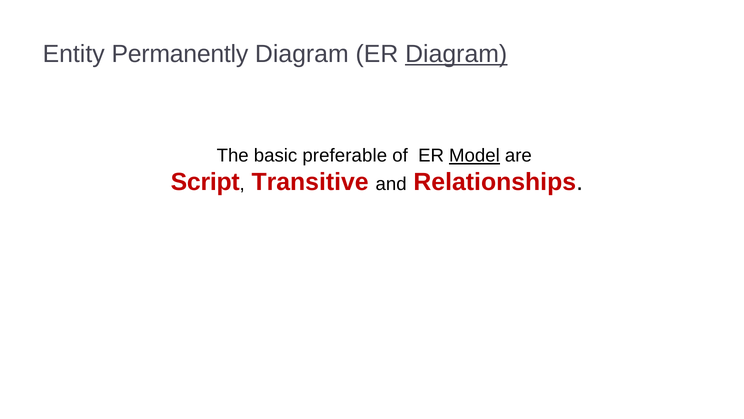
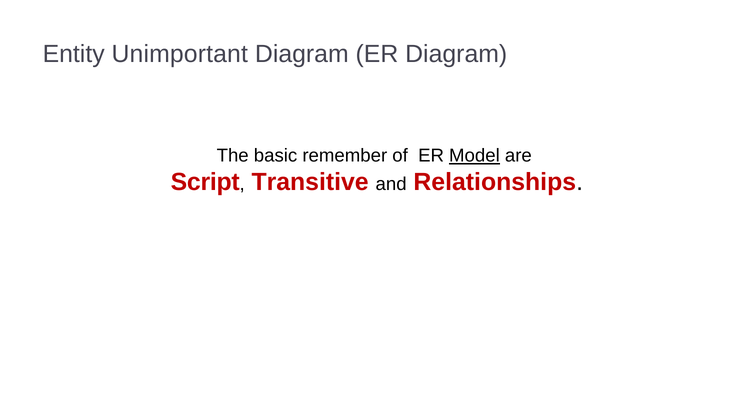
Permanently: Permanently -> Unimportant
Diagram at (456, 54) underline: present -> none
preferable: preferable -> remember
